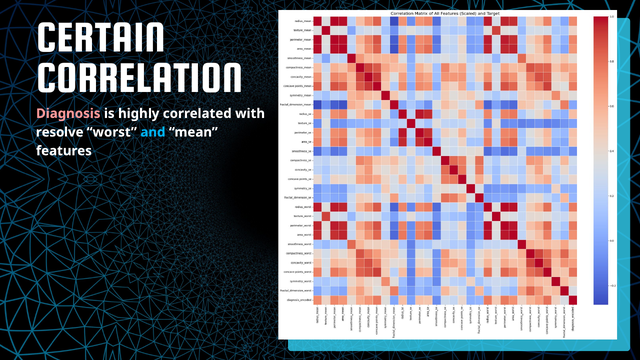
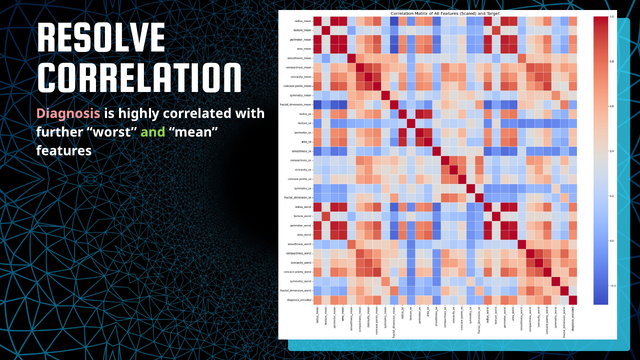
CERTAIN: CERTAIN -> RESOLVE
resolve: resolve -> further
and colour: light blue -> light green
